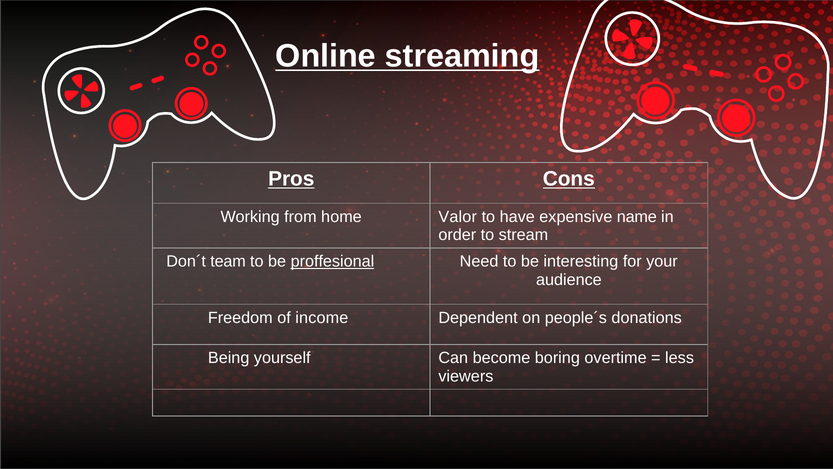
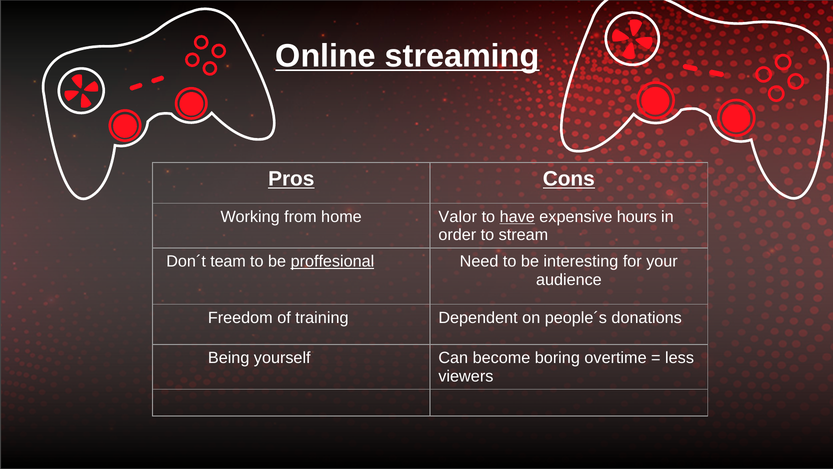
have underline: none -> present
name: name -> hours
income: income -> training
